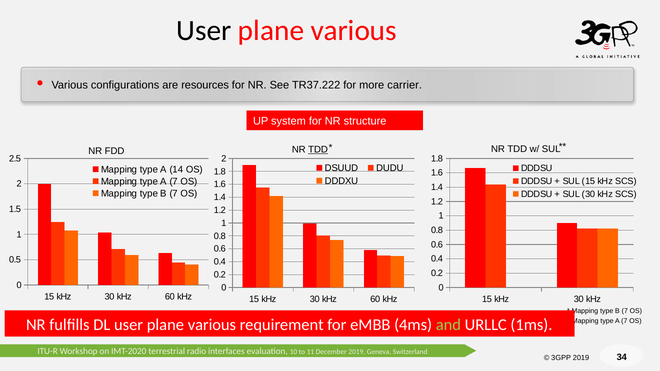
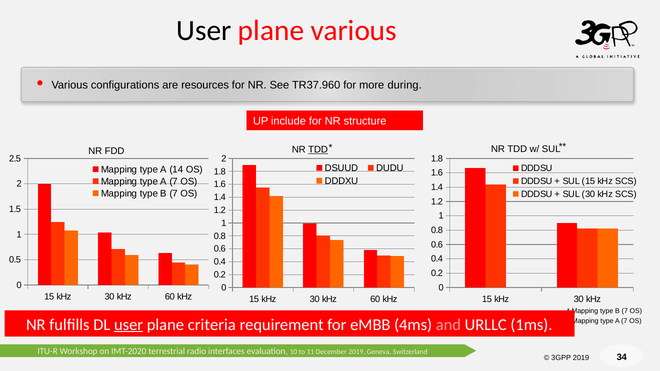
TR37.222: TR37.222 -> TR37.960
carrier: carrier -> during
system: system -> include
user at (129, 325) underline: none -> present
various at (212, 325): various -> criteria
and colour: light green -> pink
